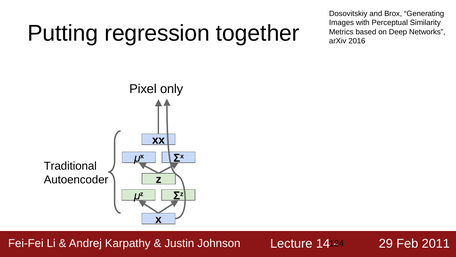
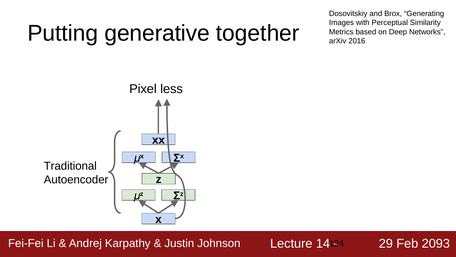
regression: regression -> generative
only: only -> less
2011: 2011 -> 2093
